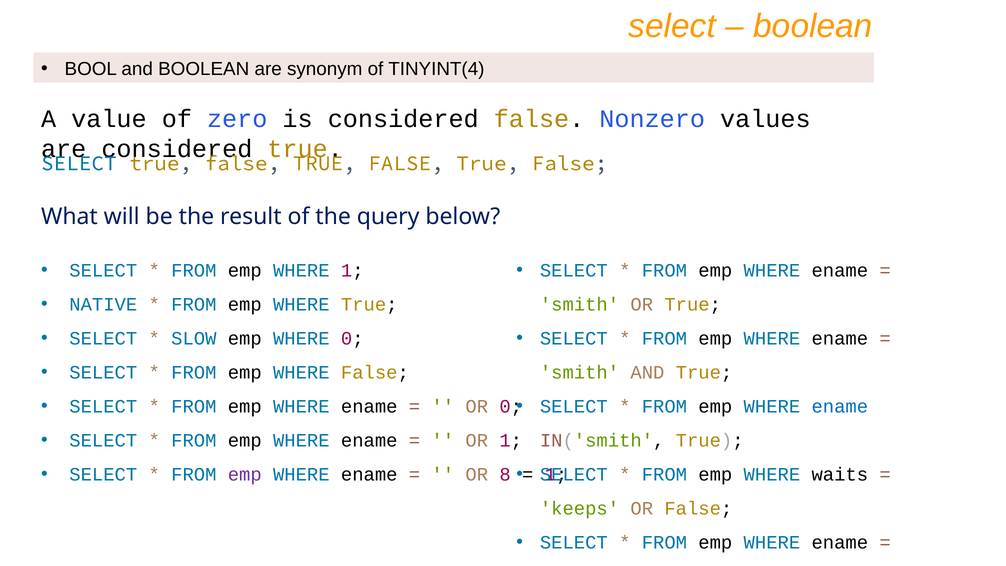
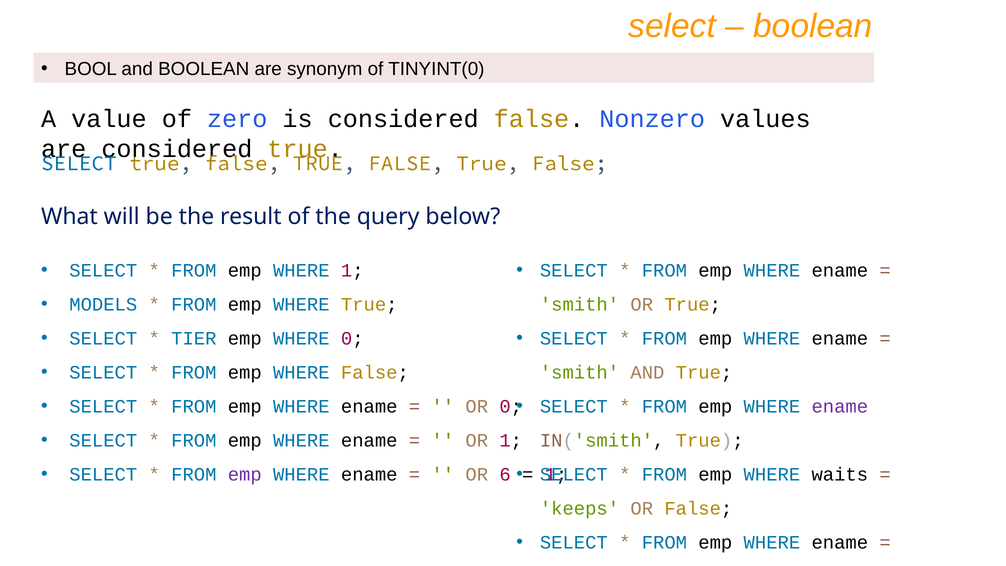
TINYINT(4: TINYINT(4 -> TINYINT(0
NATIVE: NATIVE -> MODELS
SLOW: SLOW -> TIER
ename at (840, 406) colour: blue -> purple
8: 8 -> 6
